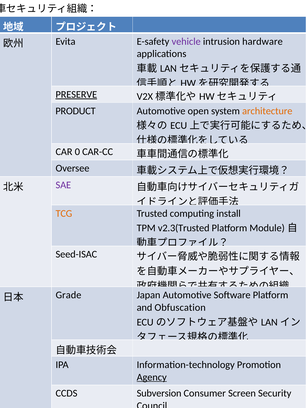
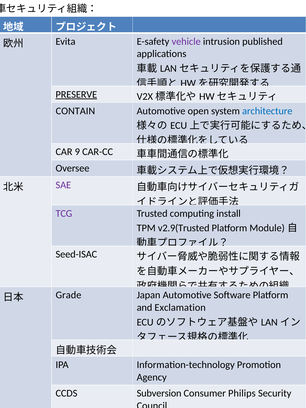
hardware: hardware -> published
PRODUCT: PRODUCT -> CONTAIN
architecture colour: orange -> blue
0: 0 -> 9
TCG colour: orange -> purple
v2.3(Trusted: v2.3(Trusted -> v2.9(Trusted
Obfuscation: Obfuscation -> Exclamation
Agency underline: present -> none
Screen: Screen -> Philips
